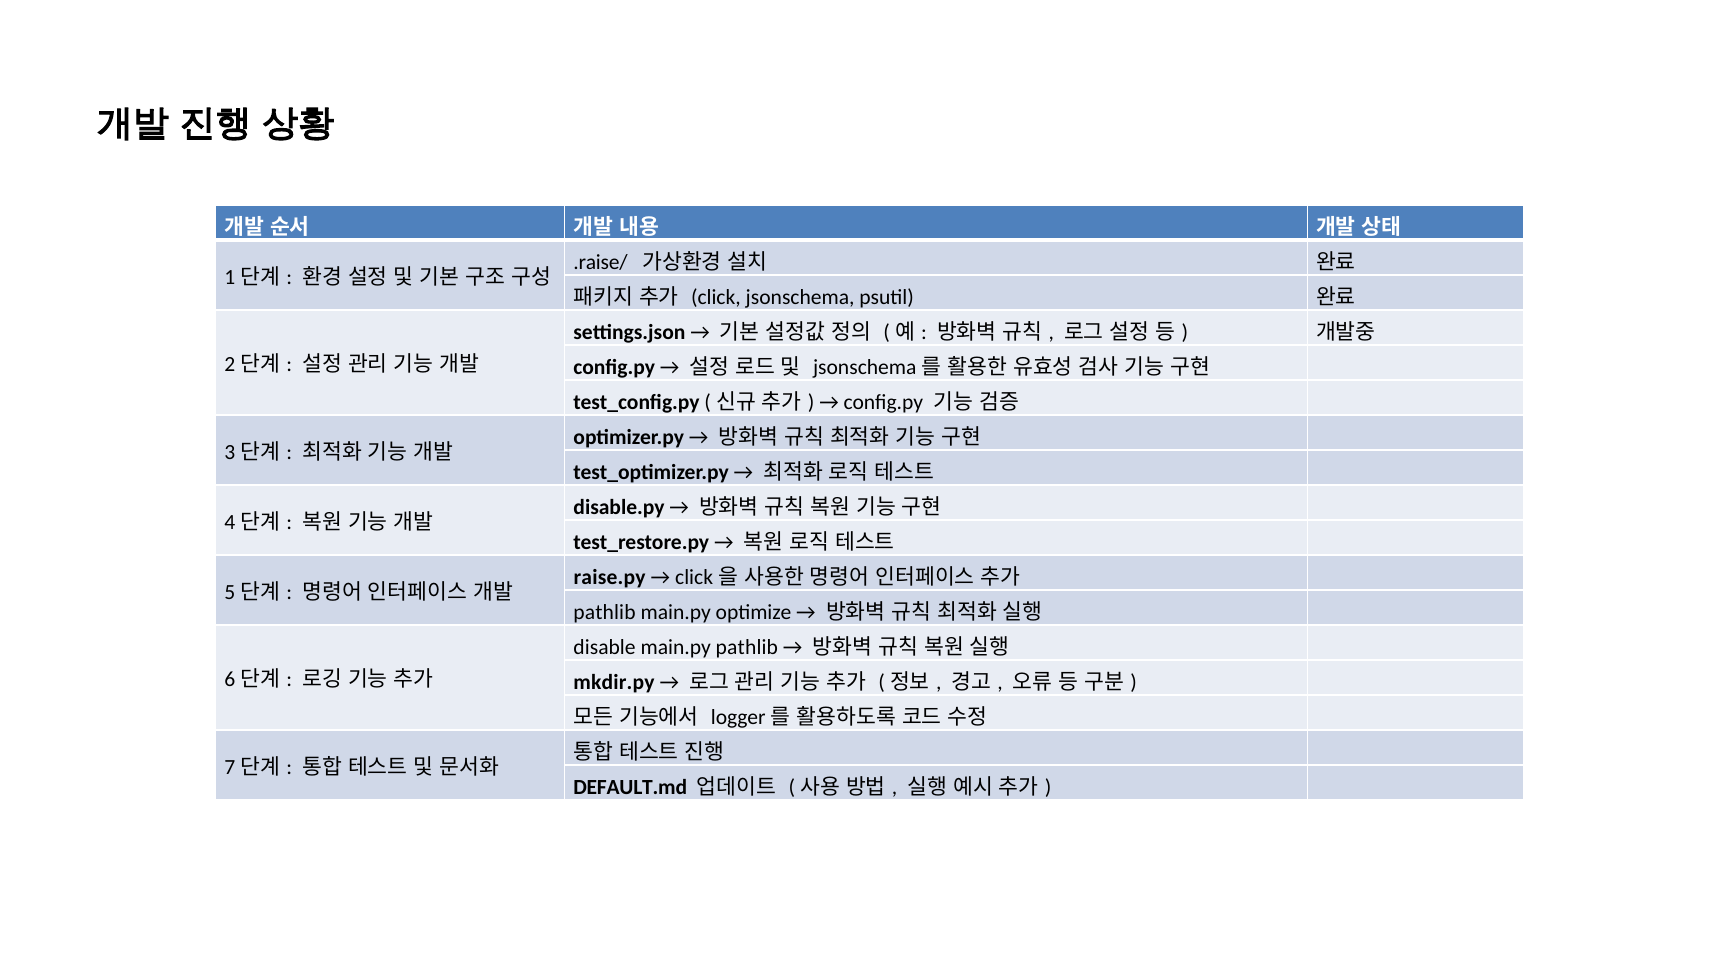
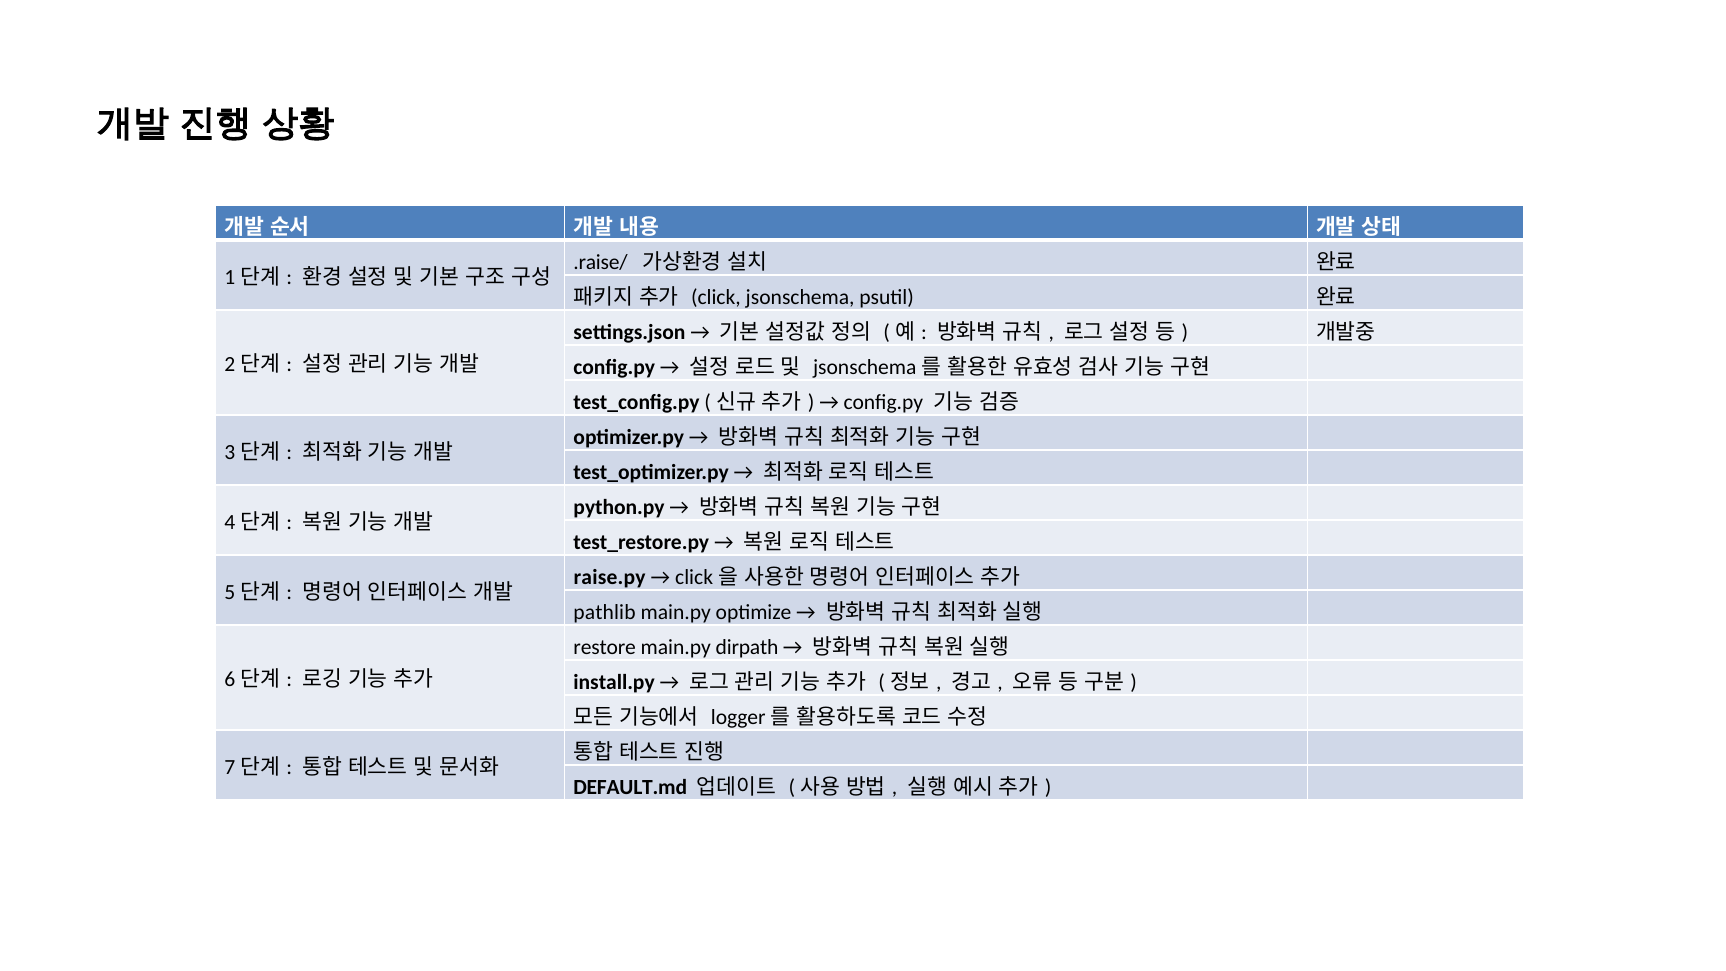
disable.py: disable.py -> python.py
disable: disable -> restore
main.py pathlib: pathlib -> dirpath
mkdir.py: mkdir.py -> install.py
